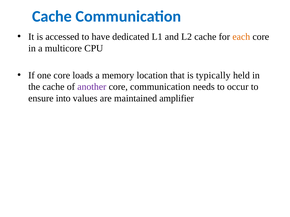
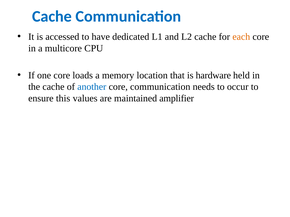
typically: typically -> hardware
another colour: purple -> blue
into: into -> this
